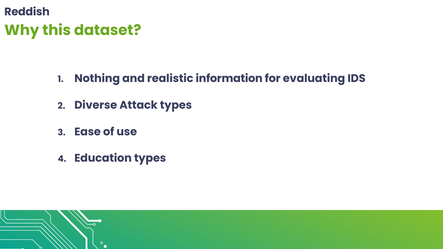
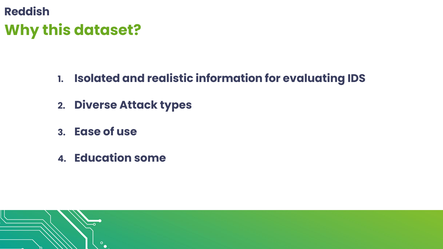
Nothing: Nothing -> Isolated
Education types: types -> some
